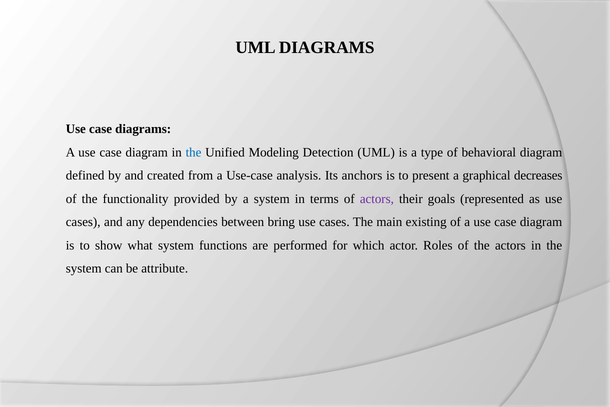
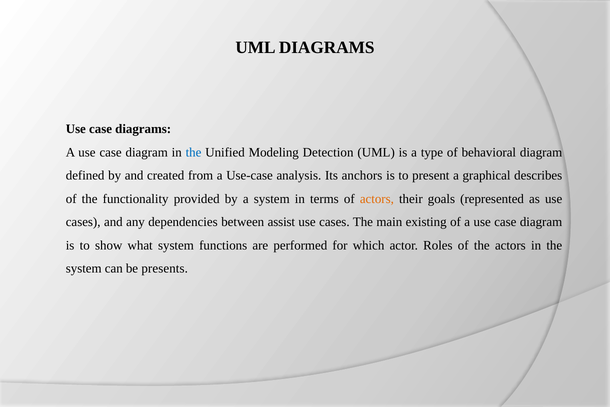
decreases: decreases -> describes
actors at (377, 199) colour: purple -> orange
bring: bring -> assist
attribute: attribute -> presents
